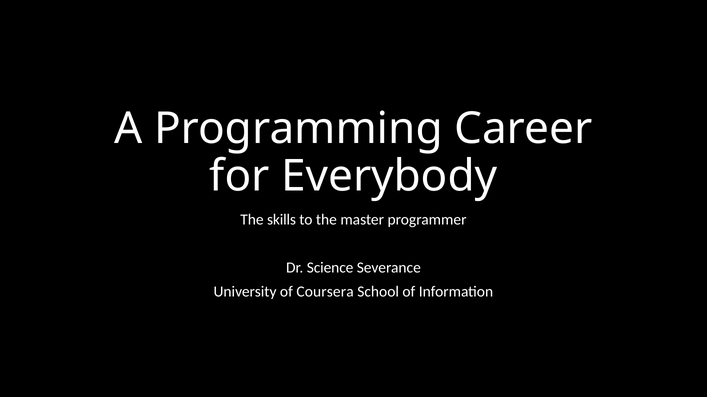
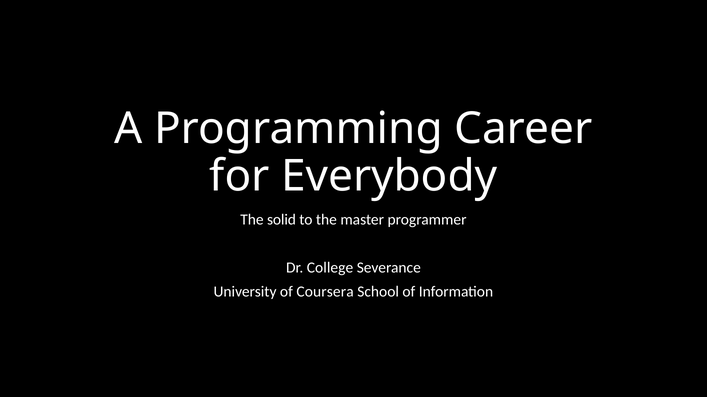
skills: skills -> solid
Science: Science -> College
